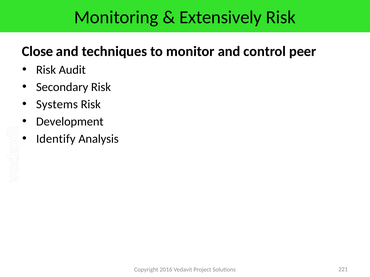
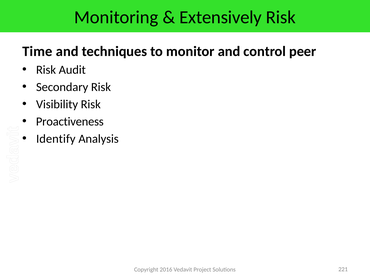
Close: Close -> Time
Systems: Systems -> Visibility
Development: Development -> Proactiveness
